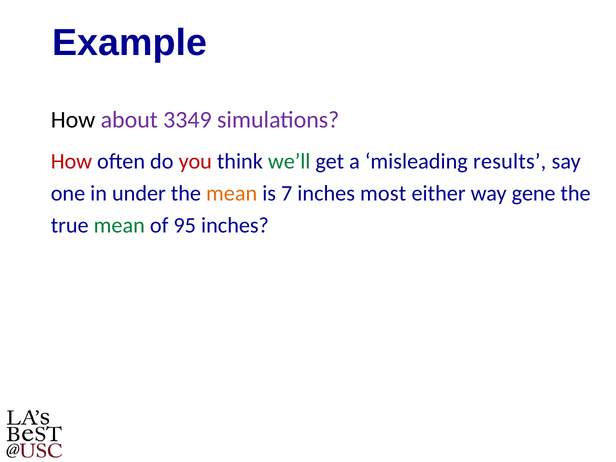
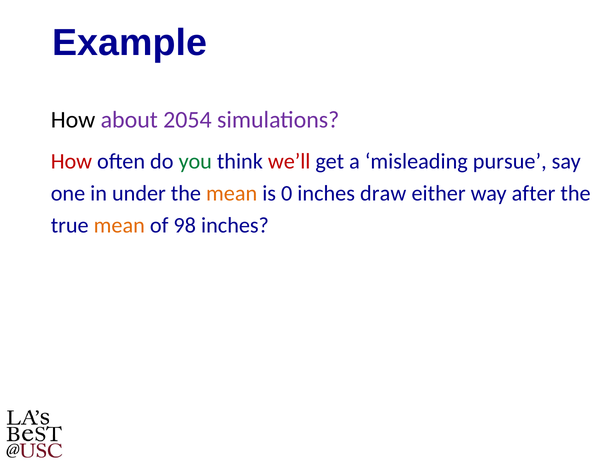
3349: 3349 -> 2054
you colour: red -> green
we’ll colour: green -> red
results: results -> pursue
7: 7 -> 0
most: most -> draw
gene: gene -> after
mean at (119, 226) colour: green -> orange
95: 95 -> 98
